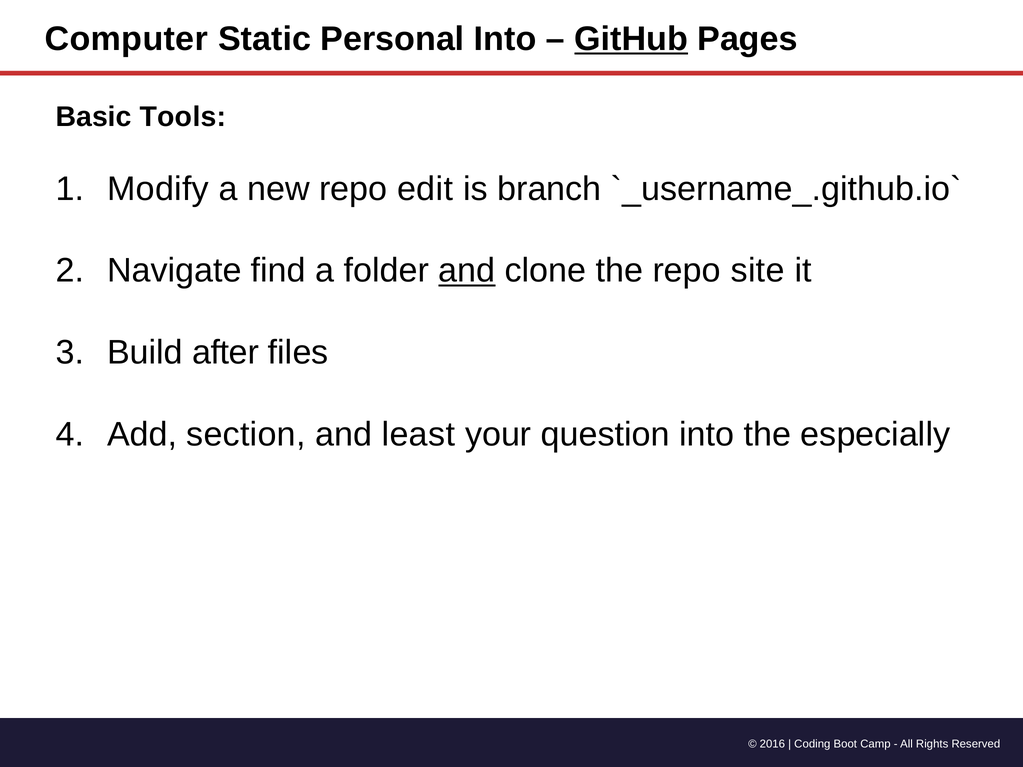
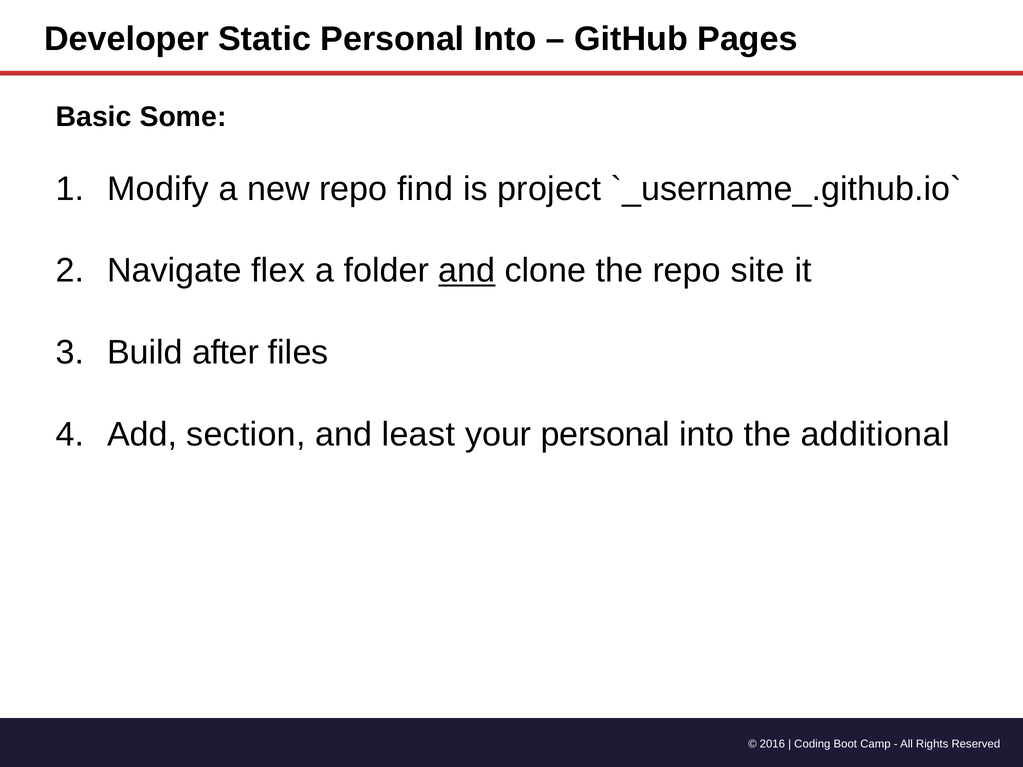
Computer: Computer -> Developer
GitHub underline: present -> none
Tools: Tools -> Some
edit: edit -> find
branch: branch -> project
find: find -> flex
your question: question -> personal
especially: especially -> additional
